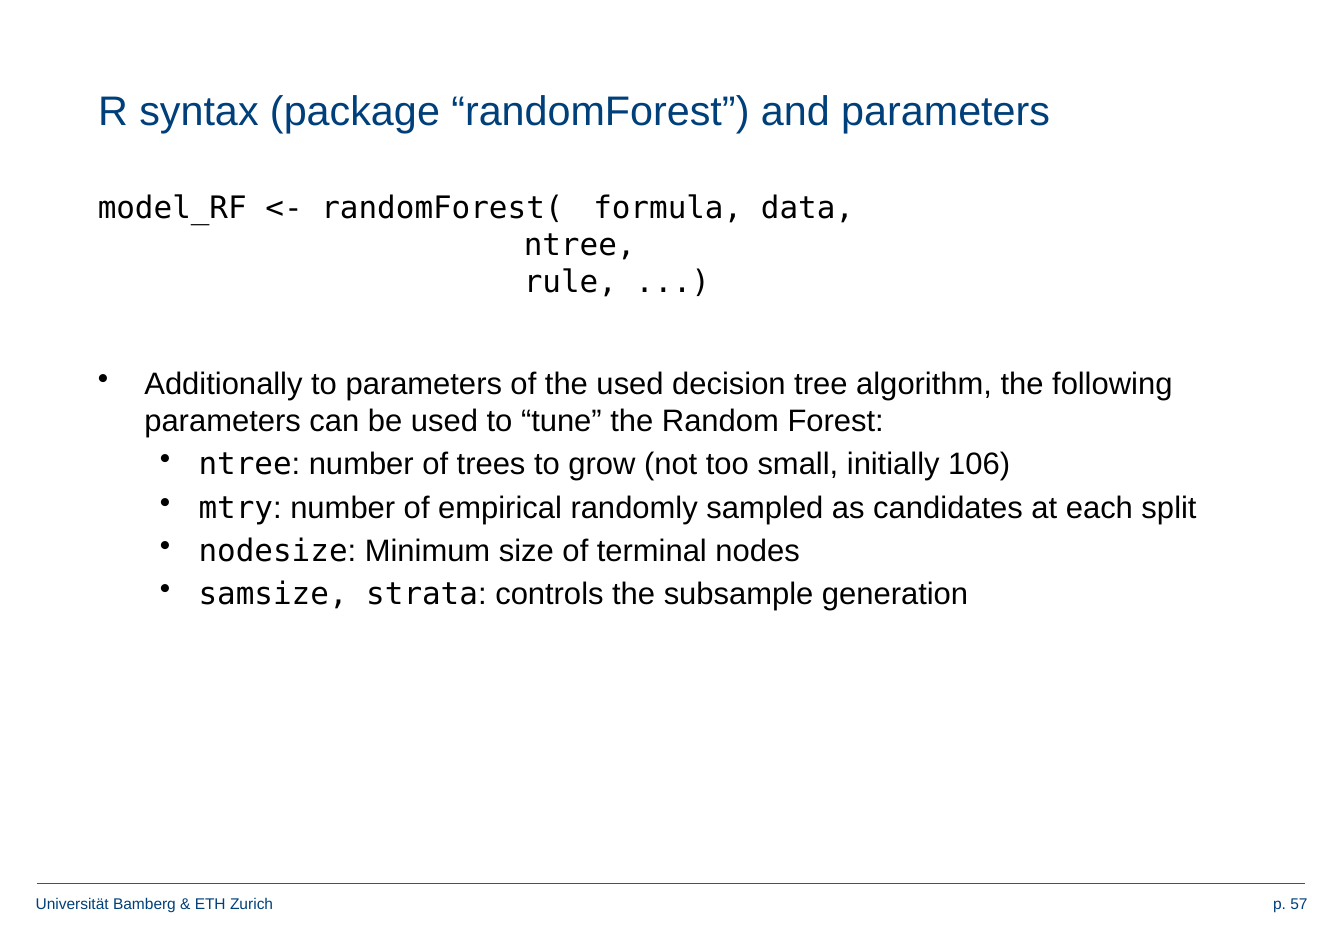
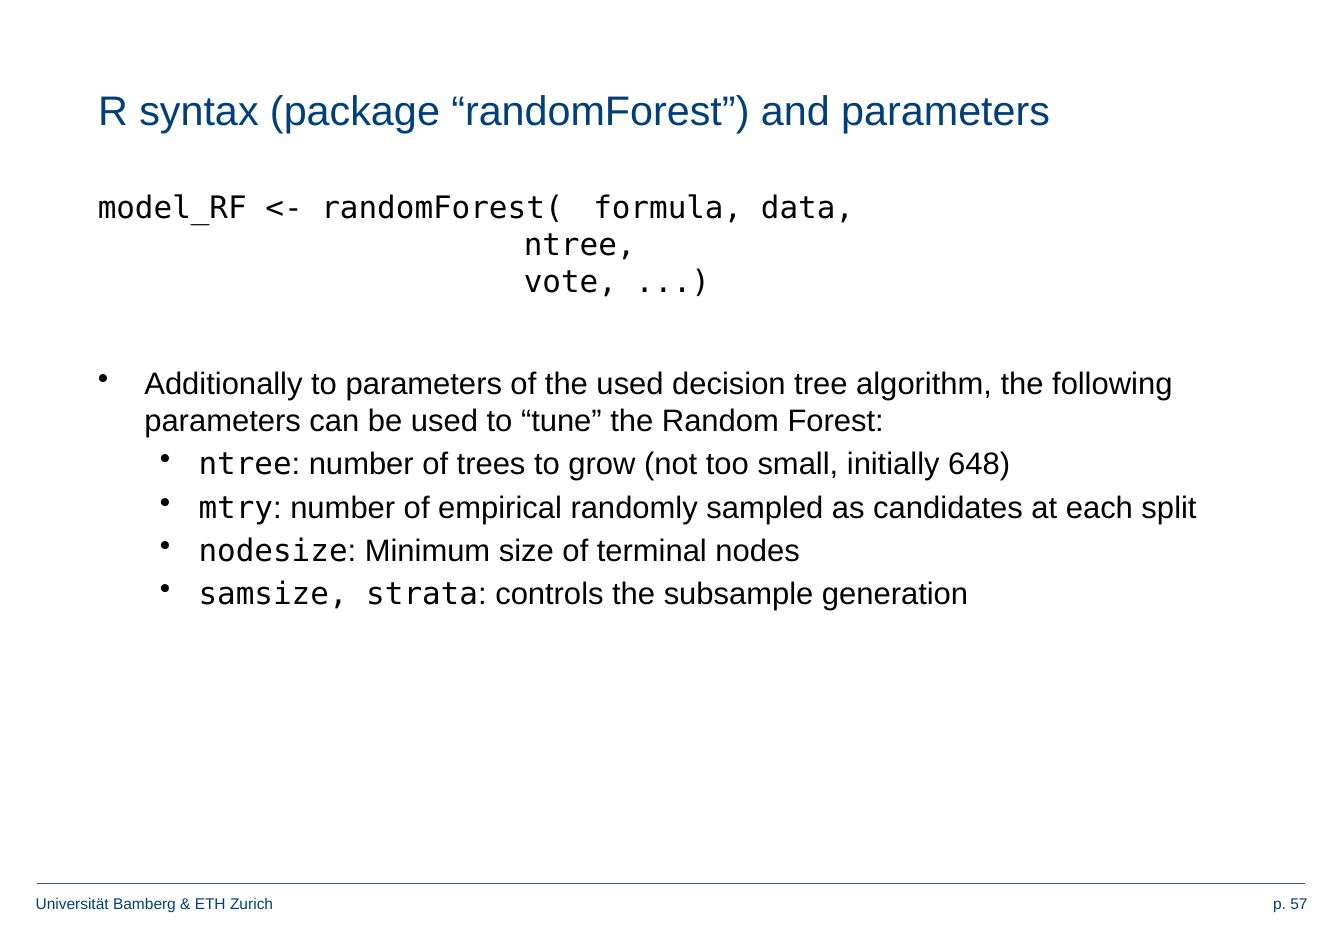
rule: rule -> vote
106: 106 -> 648
